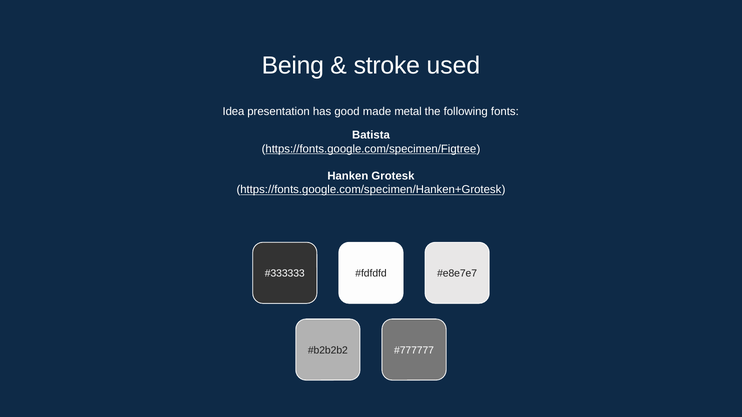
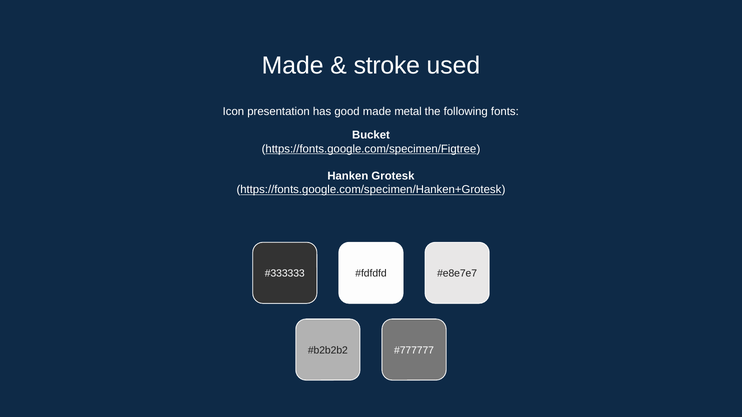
Being at (293, 65): Being -> Made
Idea: Idea -> Icon
Batista: Batista -> Bucket
